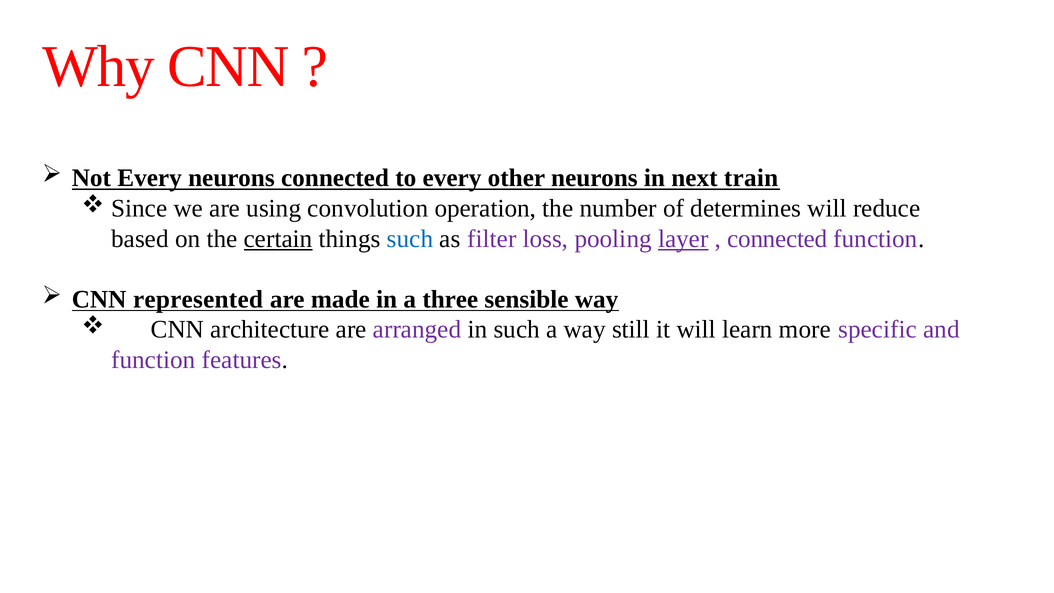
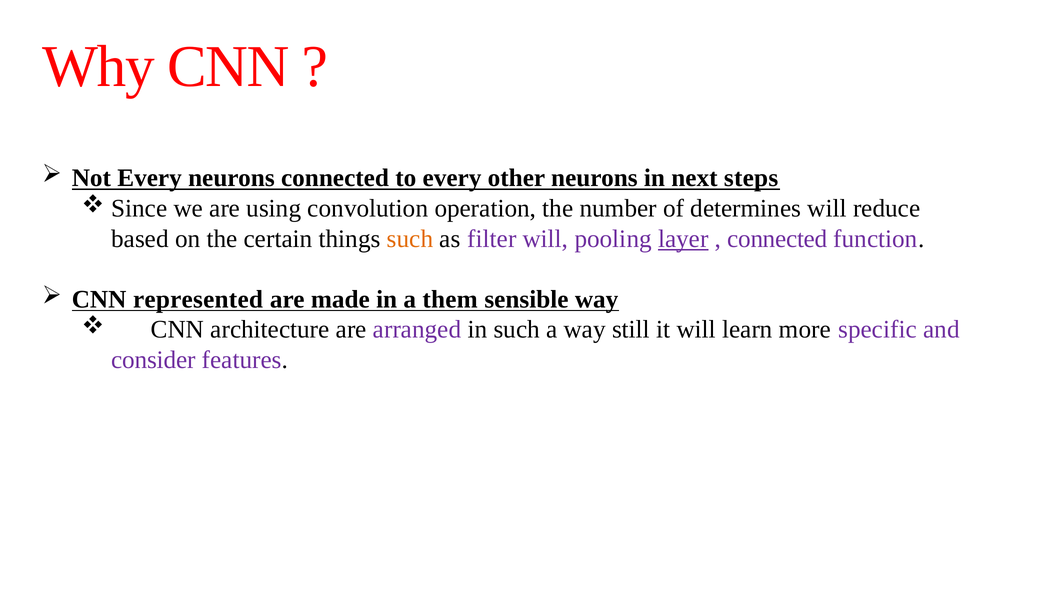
train: train -> steps
certain underline: present -> none
such at (410, 239) colour: blue -> orange
filter loss: loss -> will
three: three -> them
function at (153, 360): function -> consider
